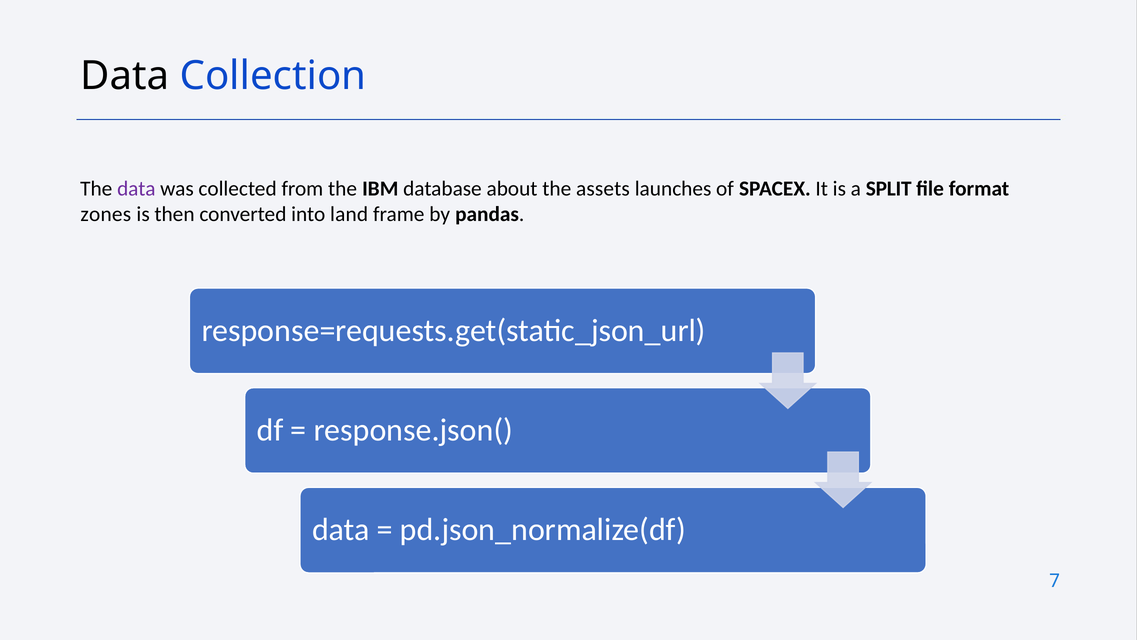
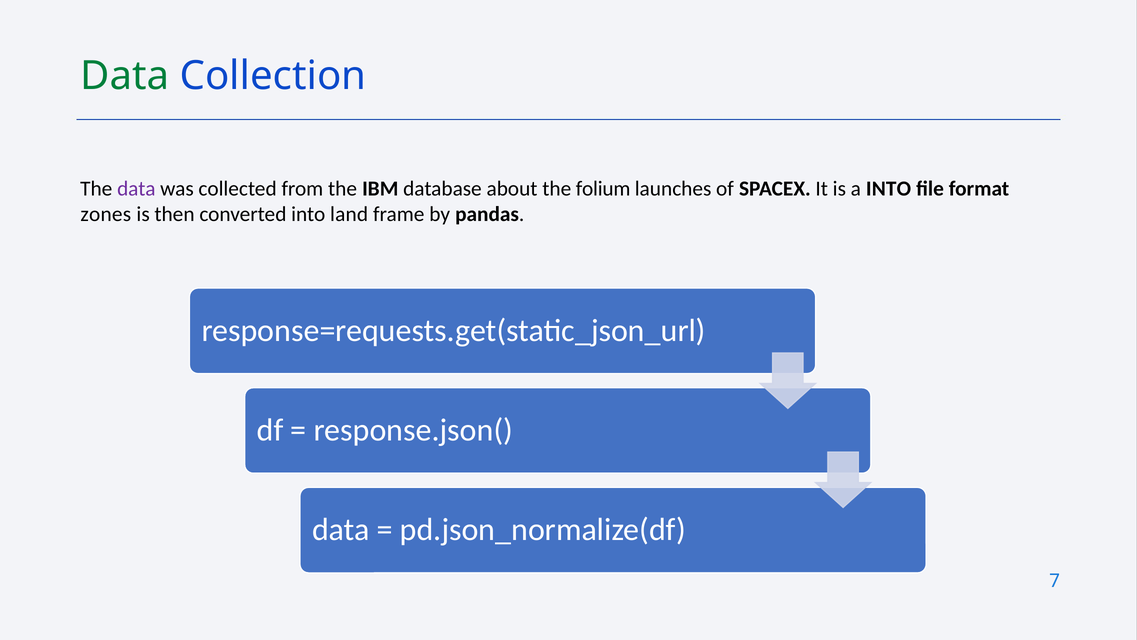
Data at (125, 76) colour: black -> green
assets: assets -> folium
a SPLIT: SPLIT -> INTO
